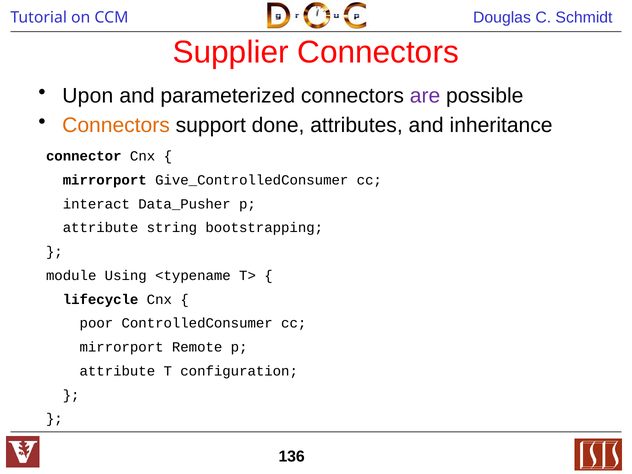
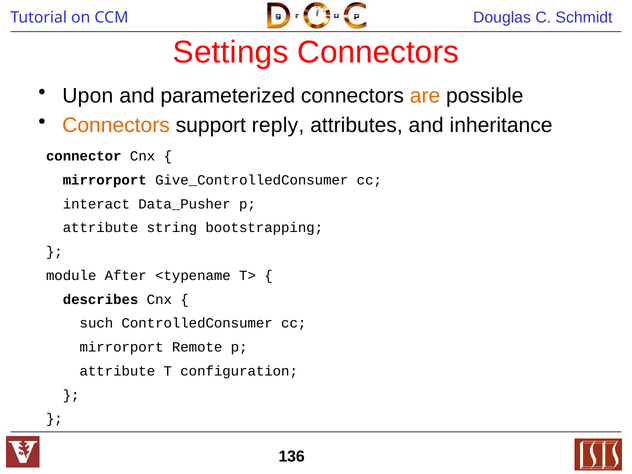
Supplier: Supplier -> Settings
are colour: purple -> orange
done: done -> reply
Using: Using -> After
lifecycle: lifecycle -> describes
poor: poor -> such
